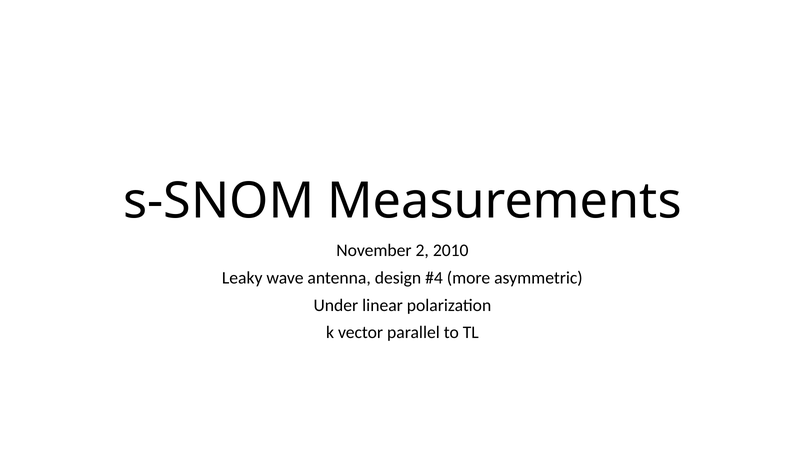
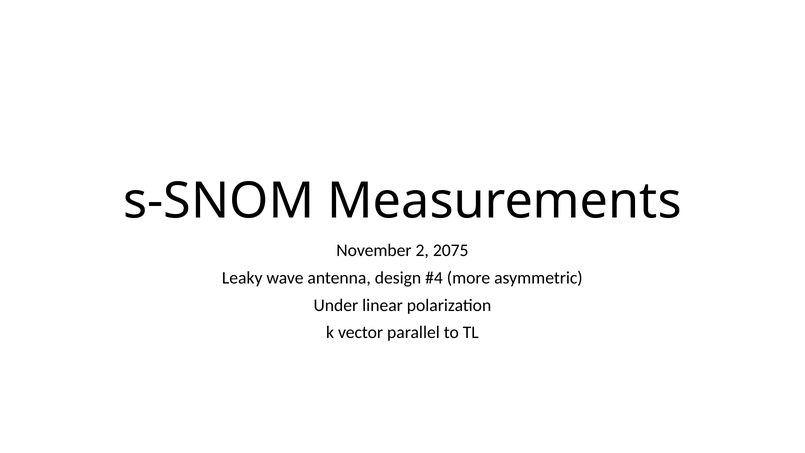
2010: 2010 -> 2075
